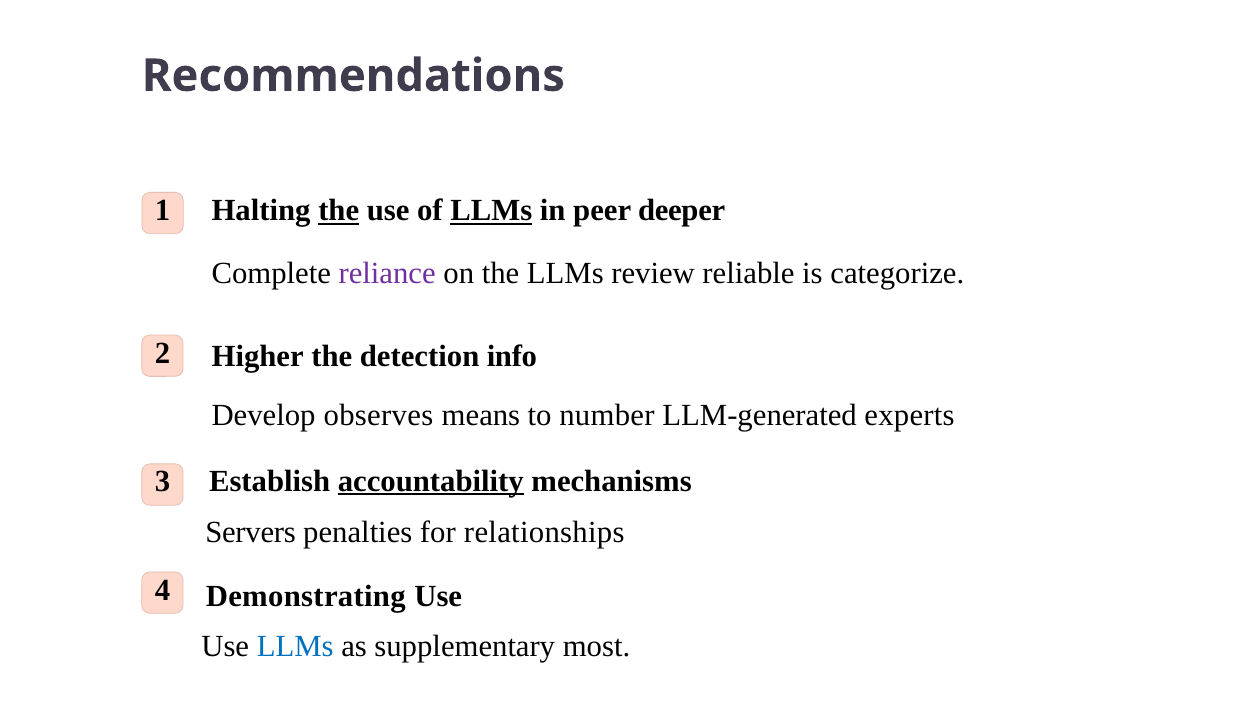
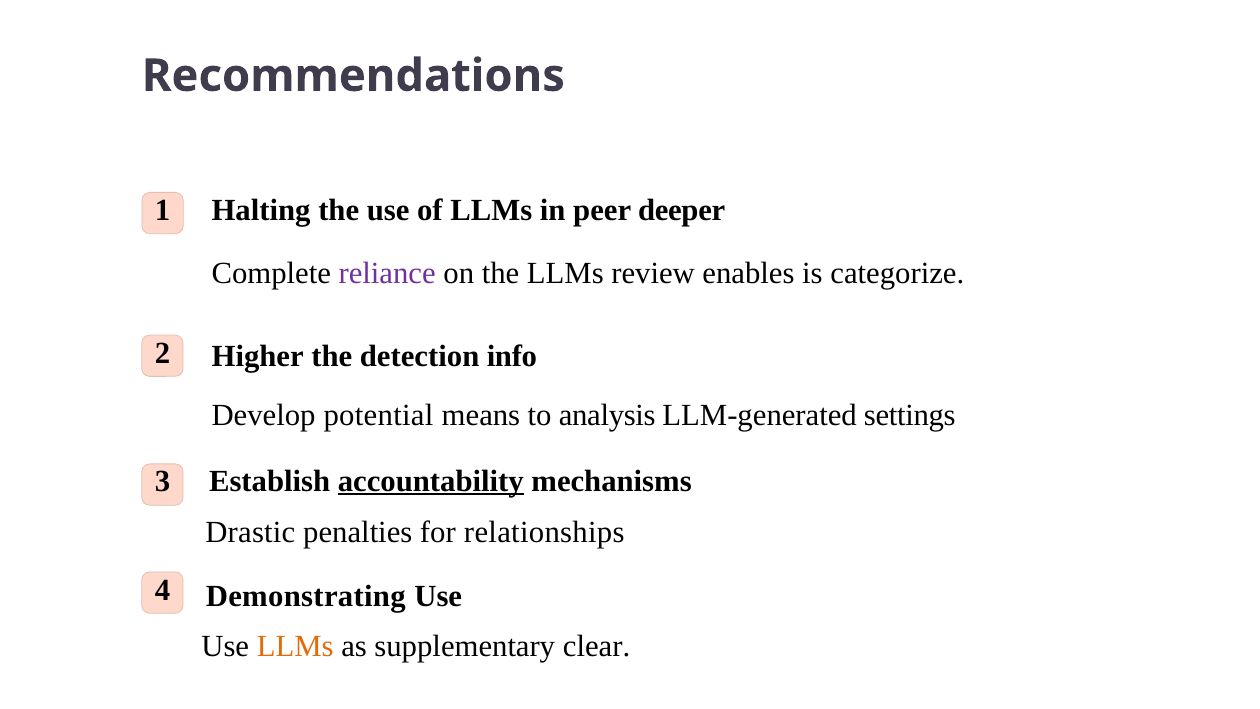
the at (339, 211) underline: present -> none
LLMs at (491, 211) underline: present -> none
reliable: reliable -> enables
observes: observes -> potential
number: number -> analysis
experts: experts -> settings
Servers: Servers -> Drastic
LLMs at (295, 646) colour: blue -> orange
most: most -> clear
